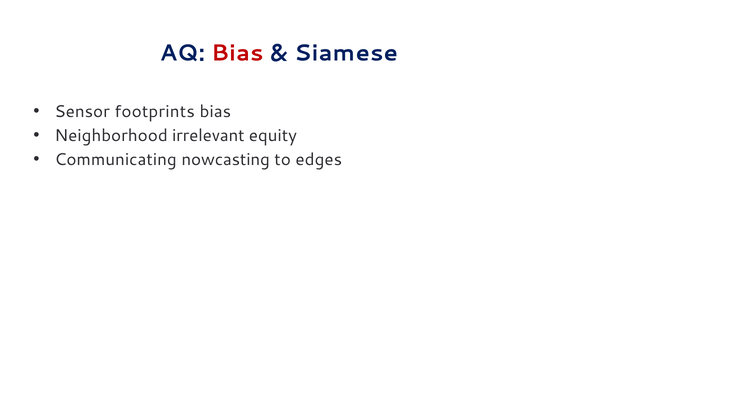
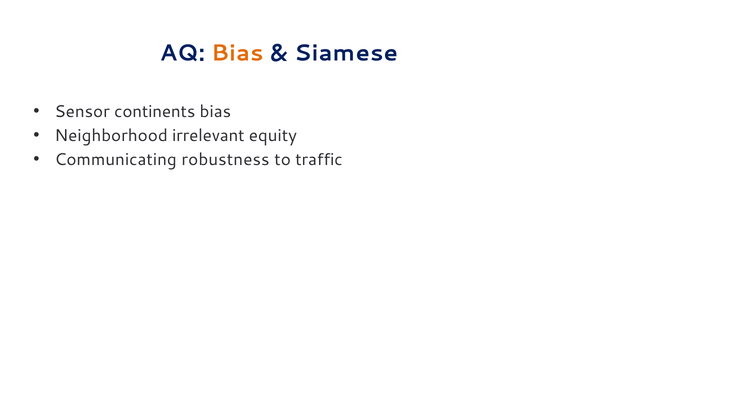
Bias at (237, 53) colour: red -> orange
footprints: footprints -> continents
nowcasting: nowcasting -> robustness
edges: edges -> traffic
